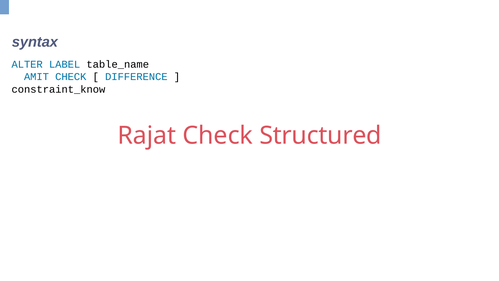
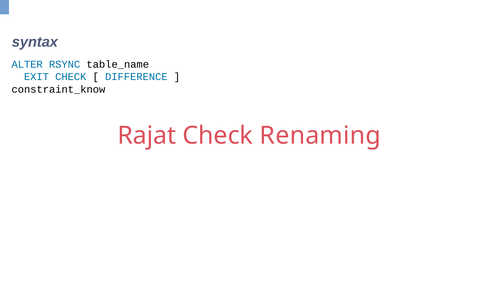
LABEL: LABEL -> RSYNC
AMIT: AMIT -> EXIT
Structured: Structured -> Renaming
